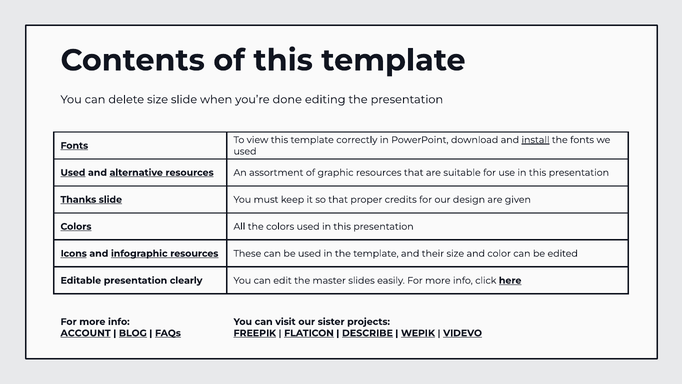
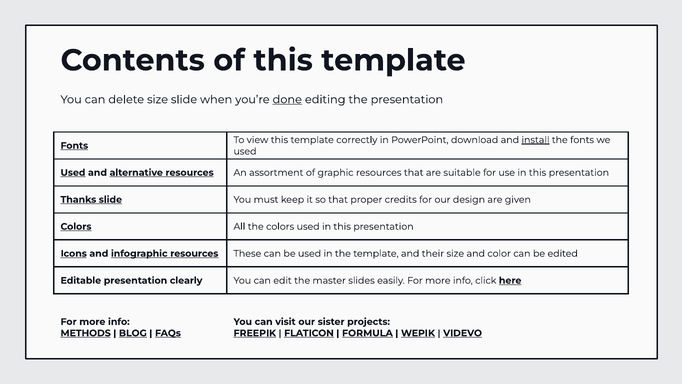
done underline: none -> present
ACCOUNT: ACCOUNT -> METHODS
DESCRIBE: DESCRIBE -> FORMULA
